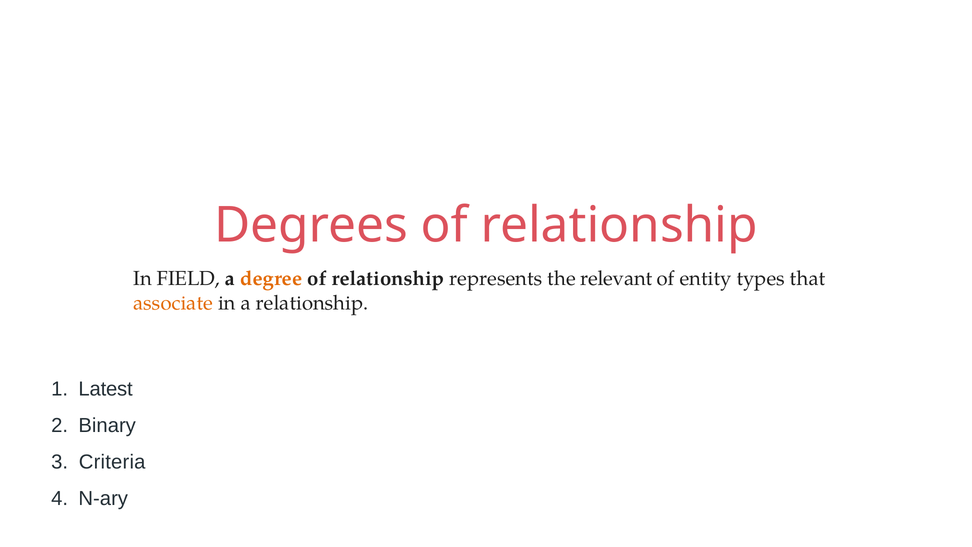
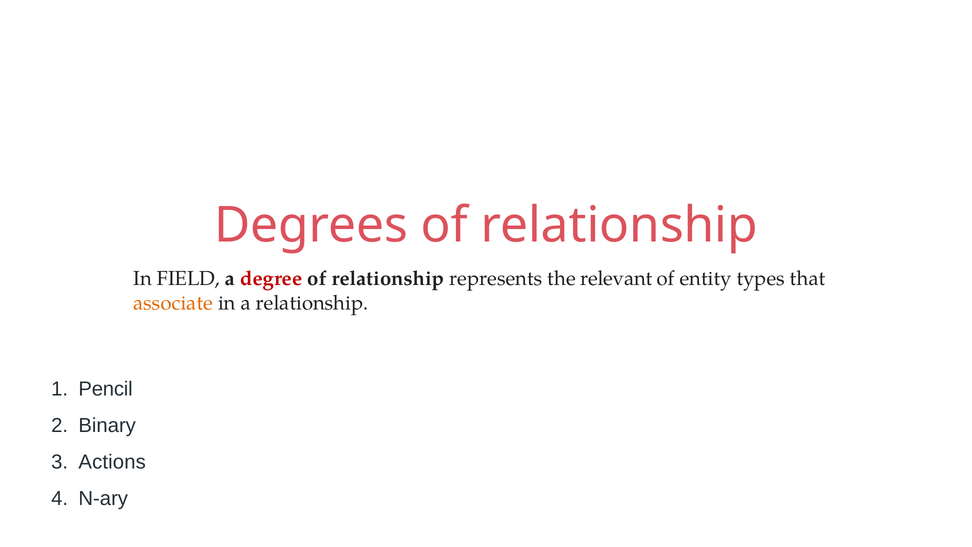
degree colour: orange -> red
Latest: Latest -> Pencil
Criteria: Criteria -> Actions
